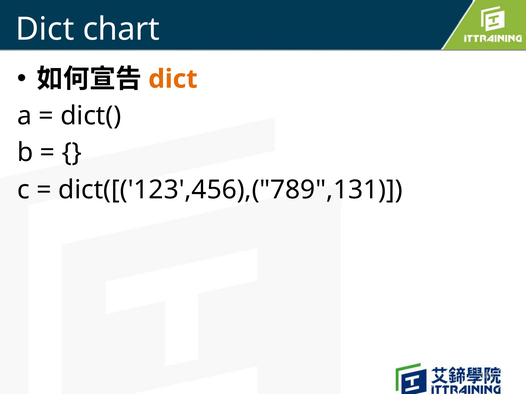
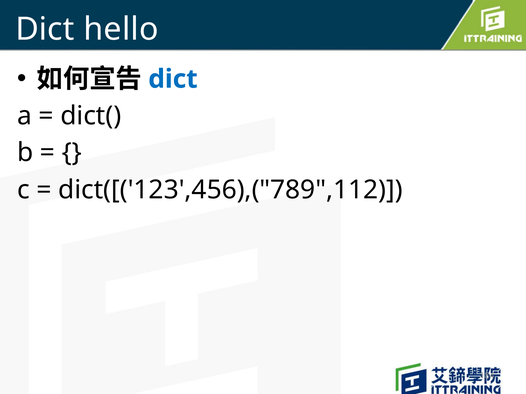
chart: chart -> hello
dict at (173, 79) colour: orange -> blue
dict([('123',456),("789",131: dict([('123',456),("789",131 -> dict([('123',456),("789",112
